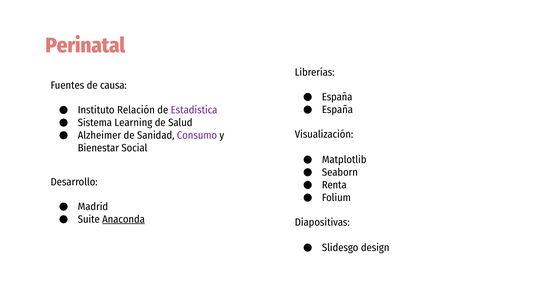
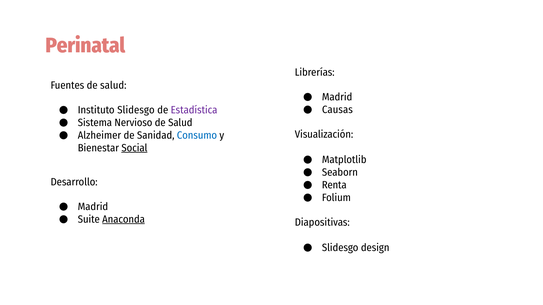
Fuentes de causa: causa -> salud
España at (337, 97): España -> Madrid
España at (337, 110): España -> Causas
Instituto Relación: Relación -> Slidesgo
Learning: Learning -> Nervioso
Consumo colour: purple -> blue
Social underline: none -> present
